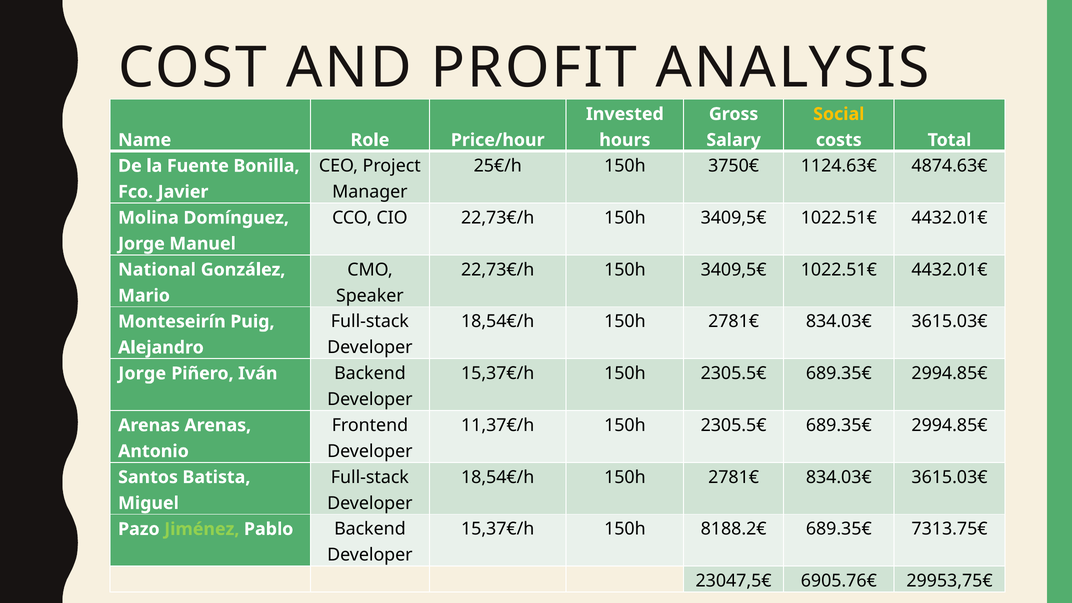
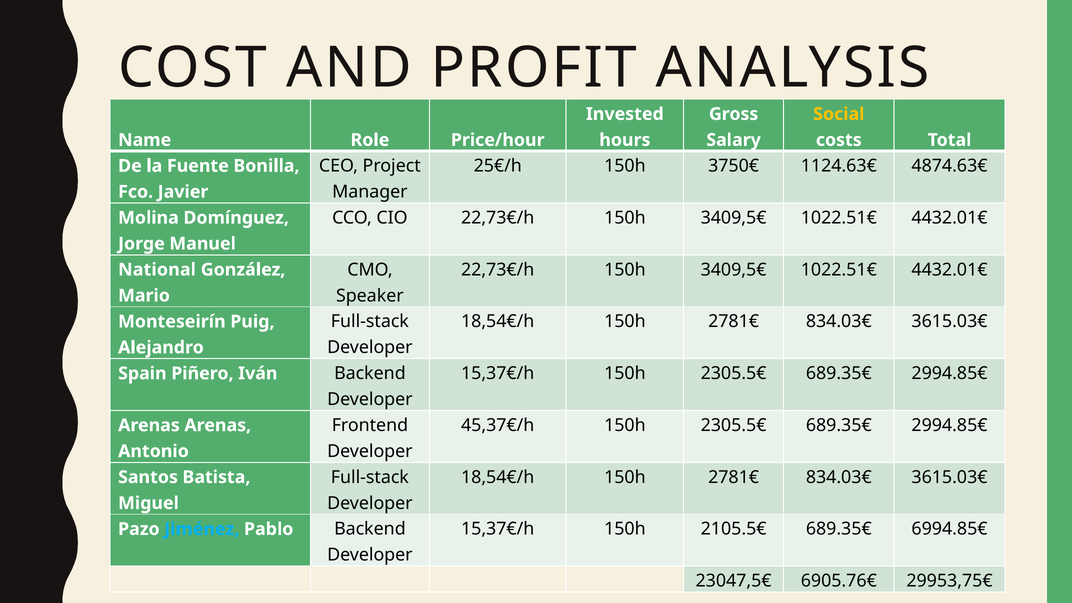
Jorge at (142, 373): Jorge -> Spain
11,37€/h: 11,37€/h -> 45,37€/h
8188.2€: 8188.2€ -> 2105.5€
7313.75€: 7313.75€ -> 6994.85€
Jiménez colour: light green -> light blue
